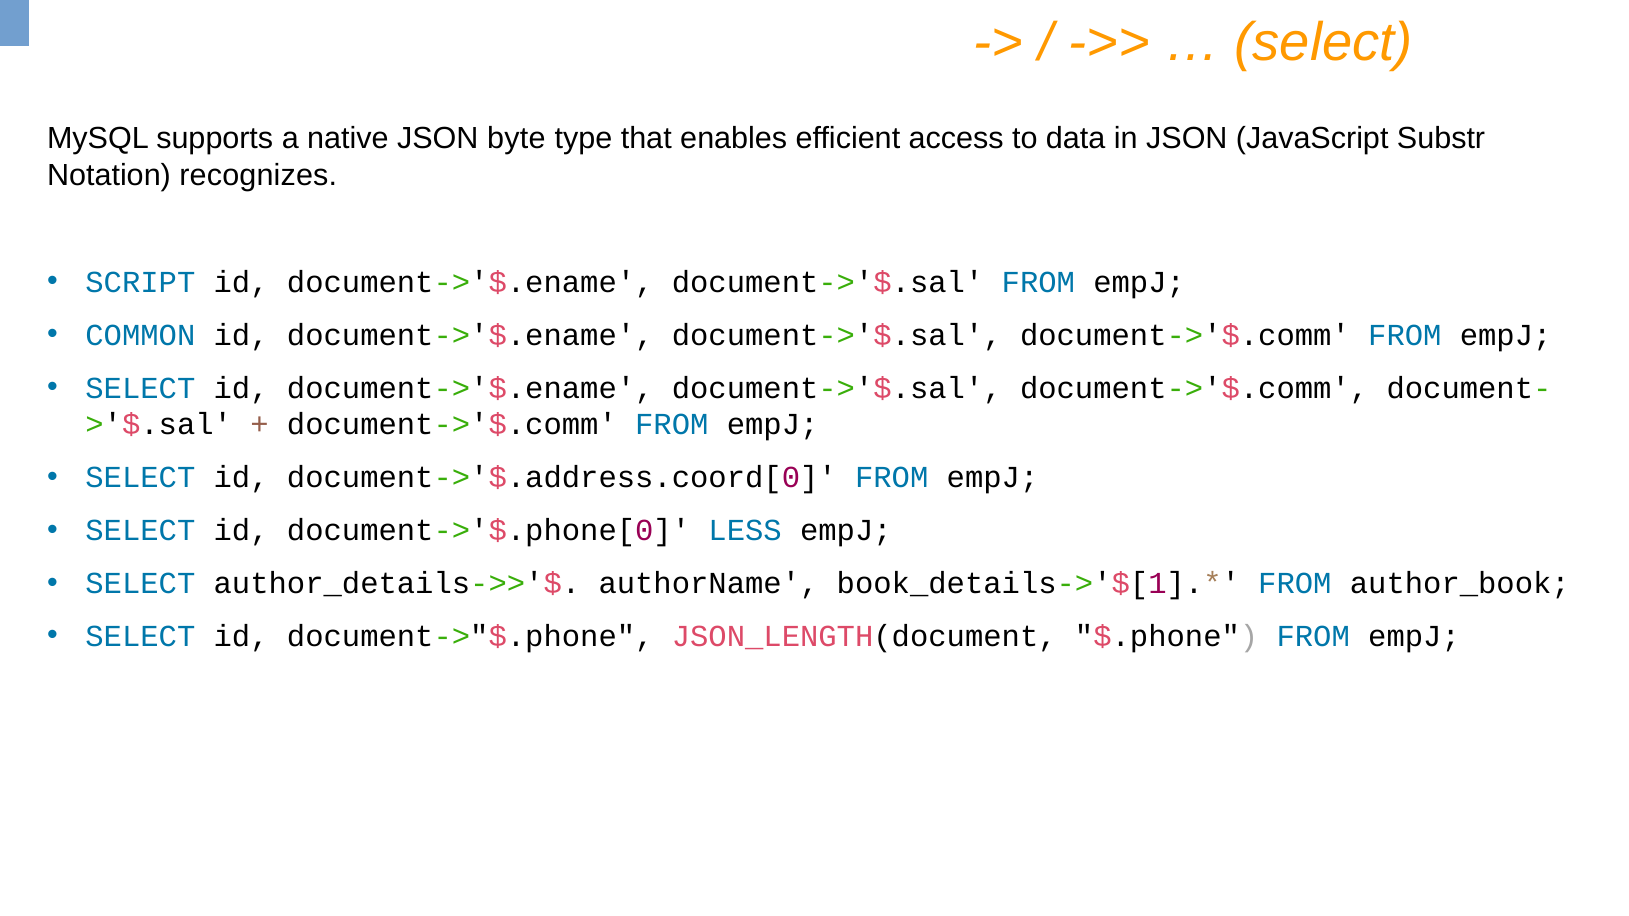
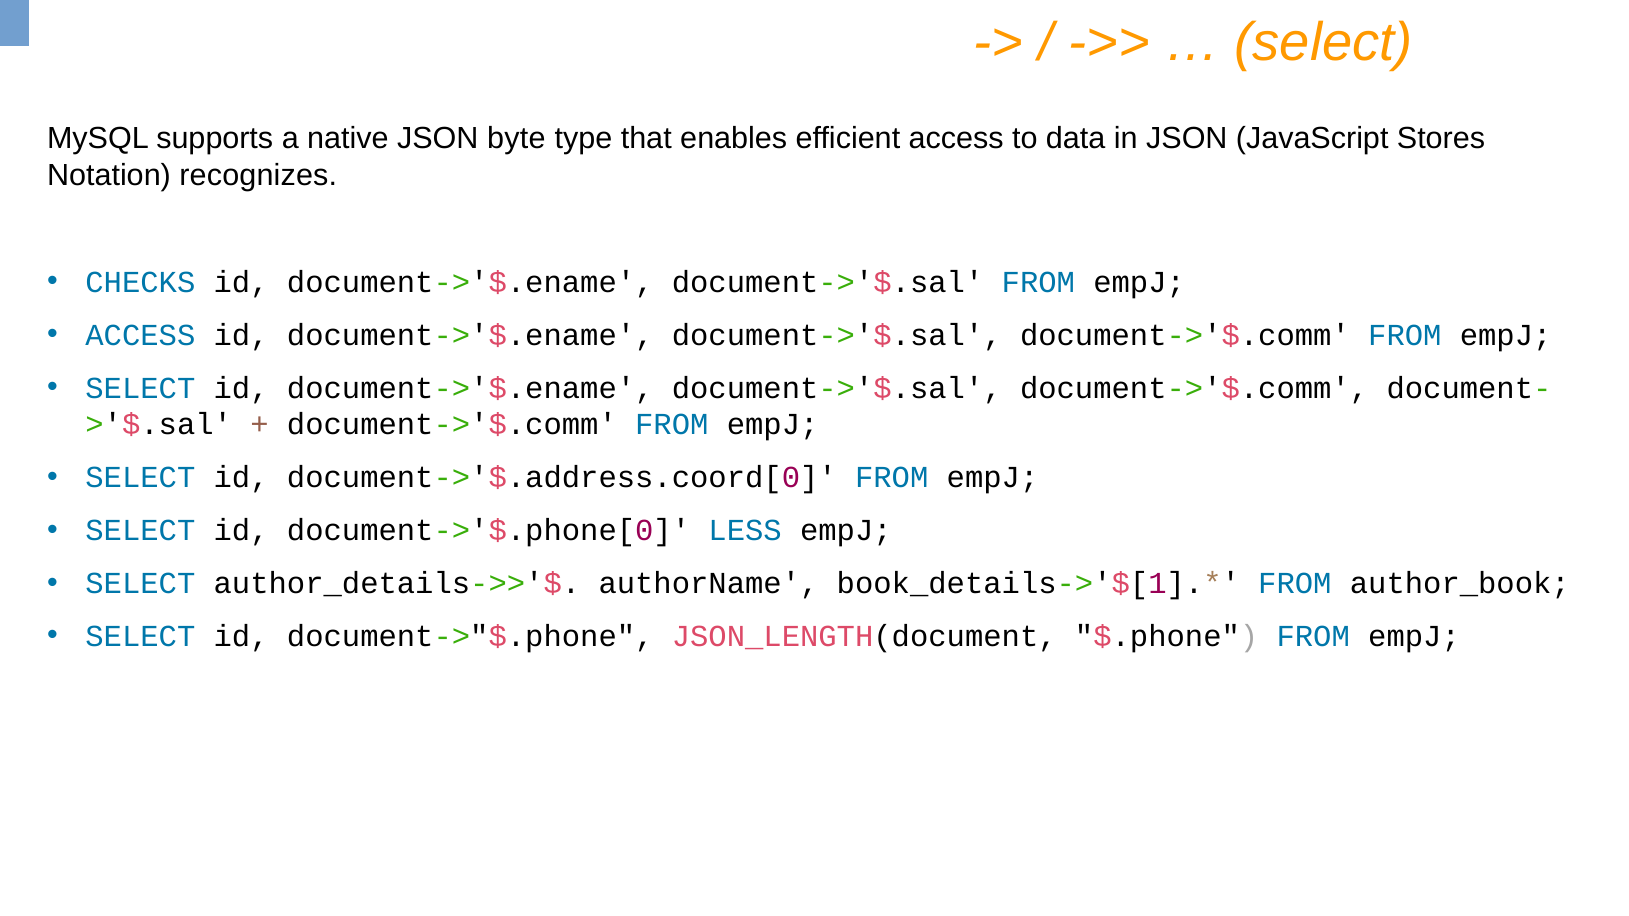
Substr: Substr -> Stores
SCRIPT: SCRIPT -> CHECKS
COMMON at (140, 335): COMMON -> ACCESS
